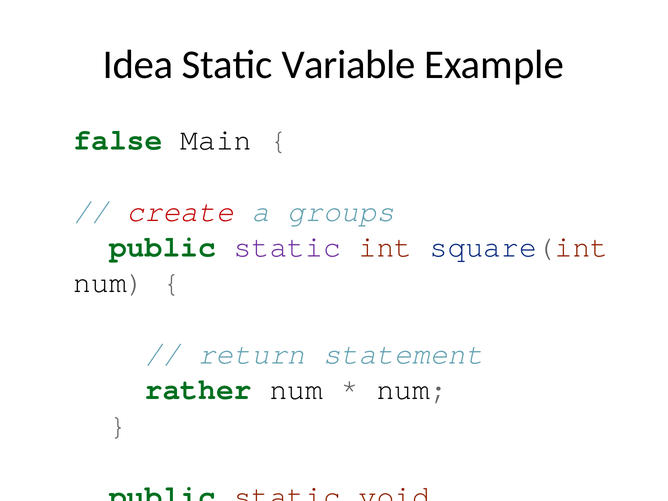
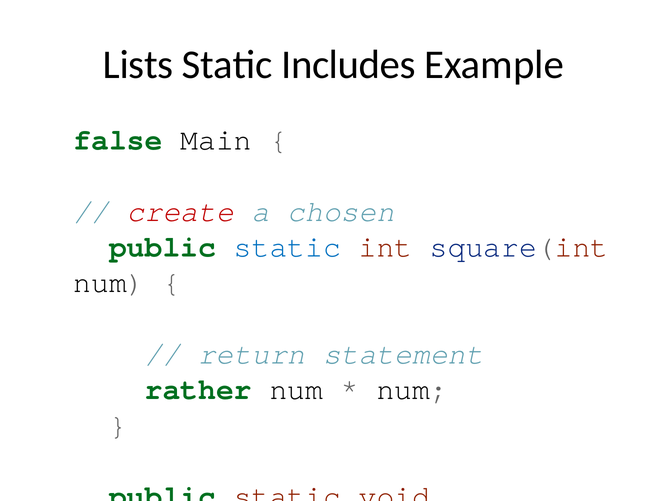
Idea: Idea -> Lists
Variable: Variable -> Includes
groups: groups -> chosen
static at (287, 247) colour: purple -> blue
